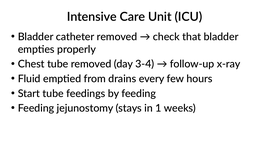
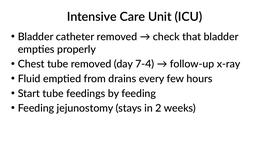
3-4: 3-4 -> 7-4
1: 1 -> 2
